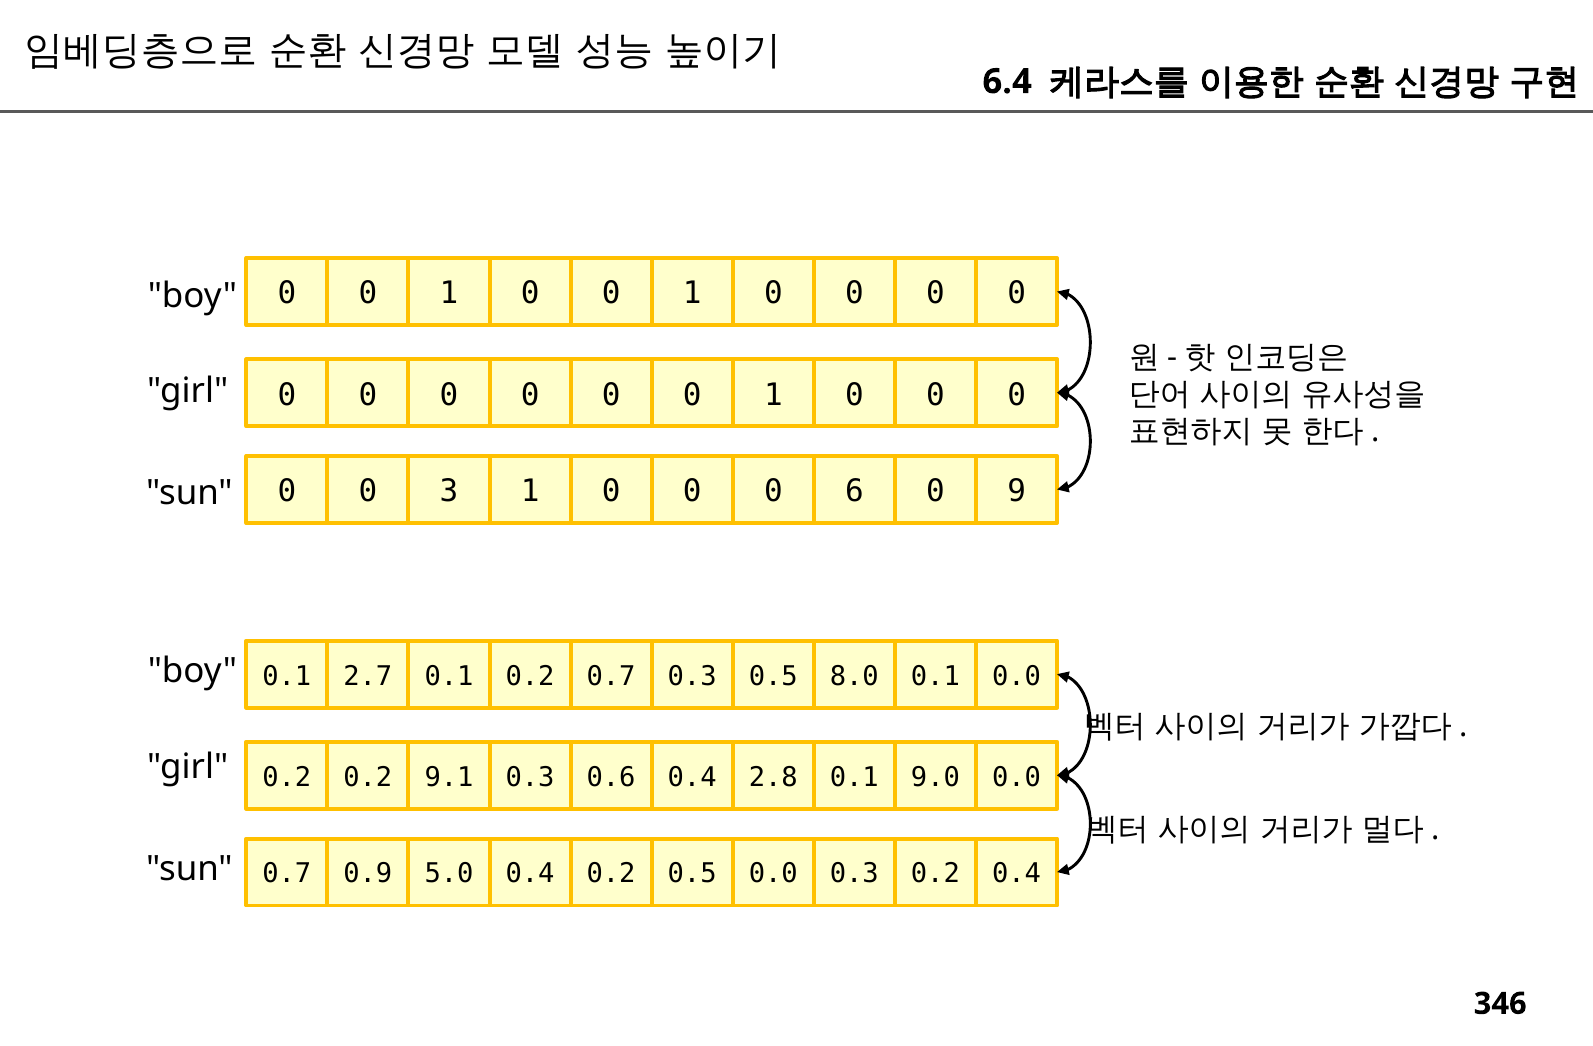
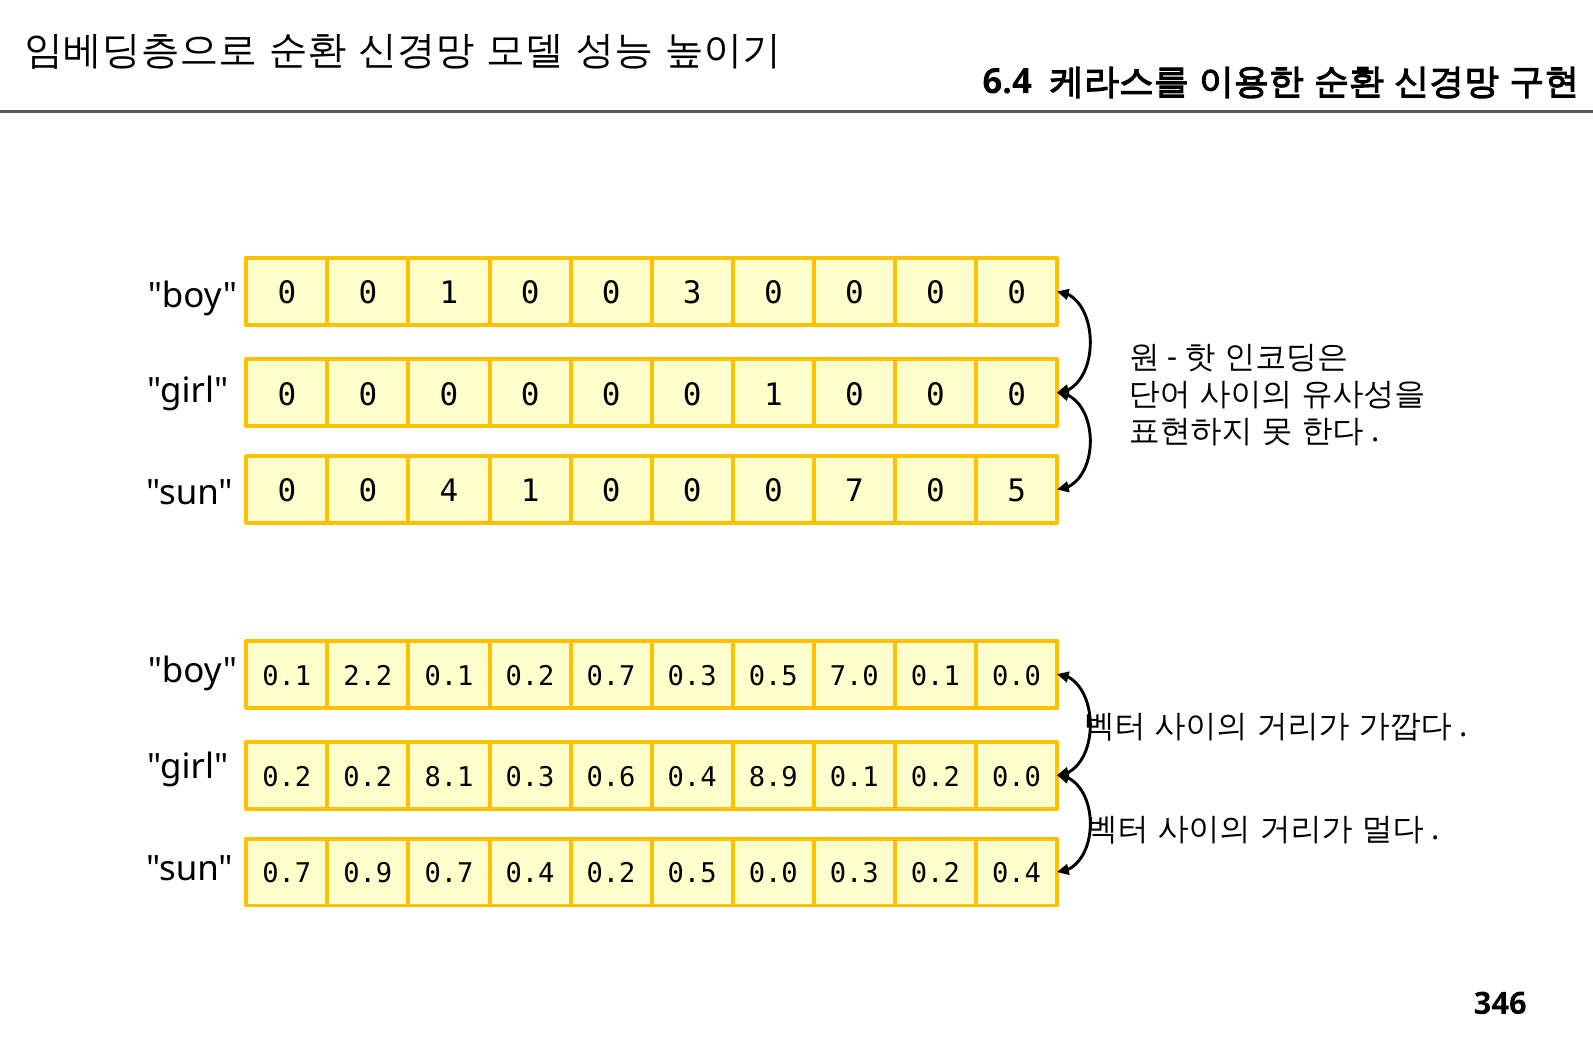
1 0 0 1: 1 -> 3
3: 3 -> 4
6: 6 -> 7
9: 9 -> 5
2.7: 2.7 -> 2.2
8.0: 8.0 -> 7.0
9.1: 9.1 -> 8.1
2.8: 2.8 -> 8.9
9.0 at (935, 777): 9.0 -> 0.2
0.9 5.0: 5.0 -> 0.7
